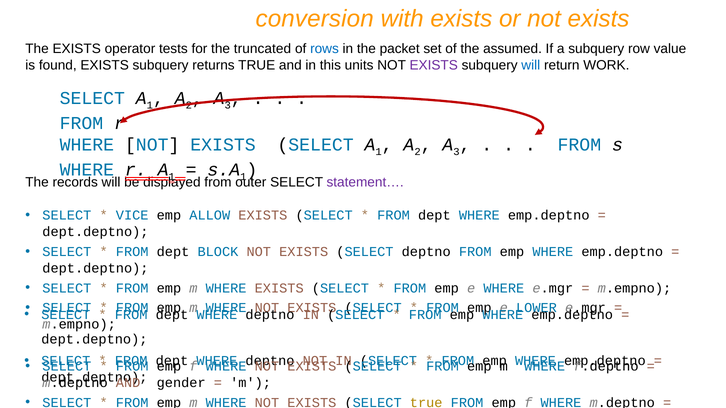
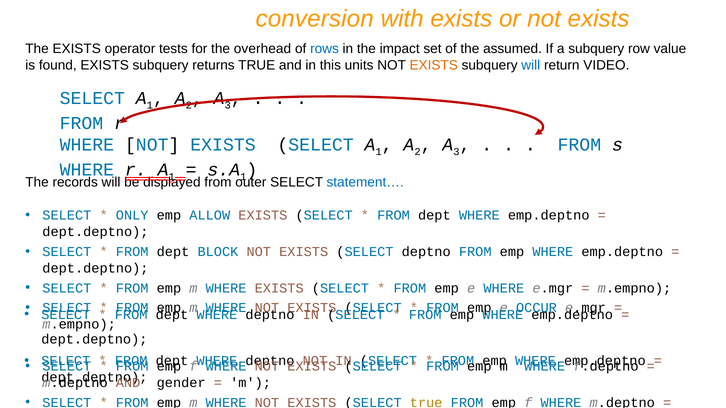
truncated: truncated -> overhead
packet: packet -> impact
EXISTS at (434, 65) colour: purple -> orange
WORK: WORK -> VIDEO
statement… colour: purple -> blue
VICE: VICE -> ONLY
LOWER: LOWER -> OCCUR
